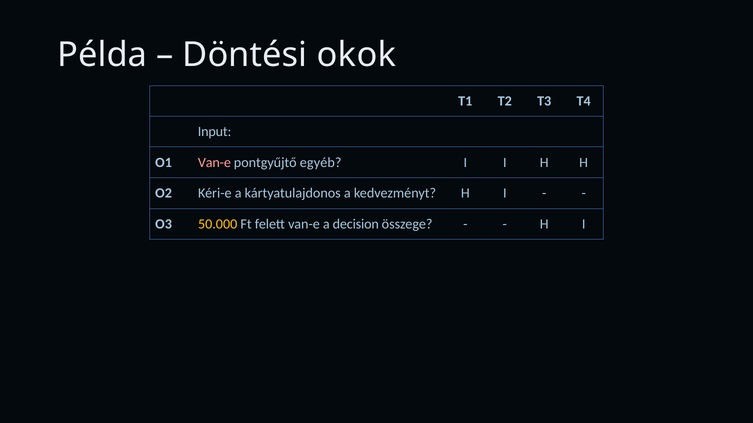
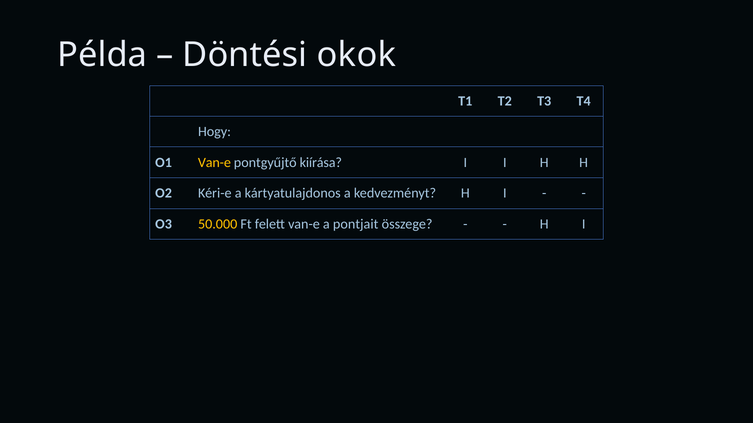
Input: Input -> Hogy
Van-e at (214, 163) colour: pink -> yellow
egyéb: egyéb -> kiírása
decision: decision -> pontjait
